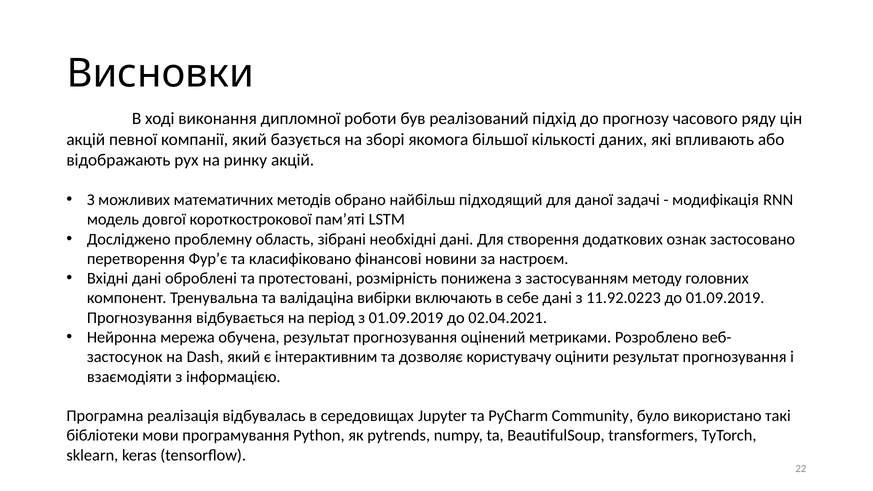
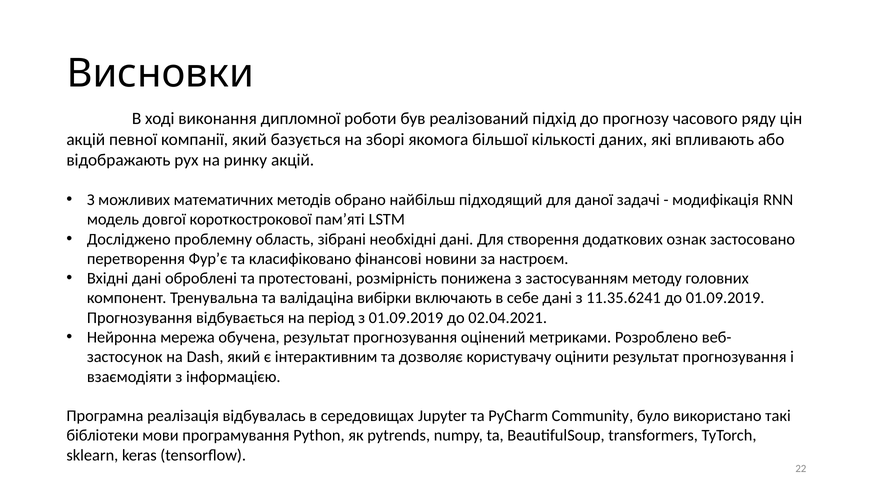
11.92.0223: 11.92.0223 -> 11.35.6241
